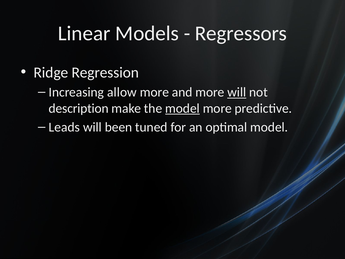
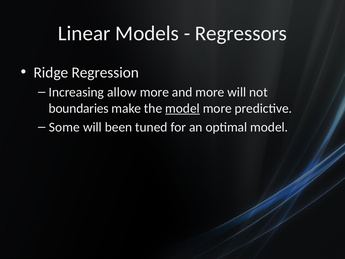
will at (237, 92) underline: present -> none
description: description -> boundaries
Leads: Leads -> Some
